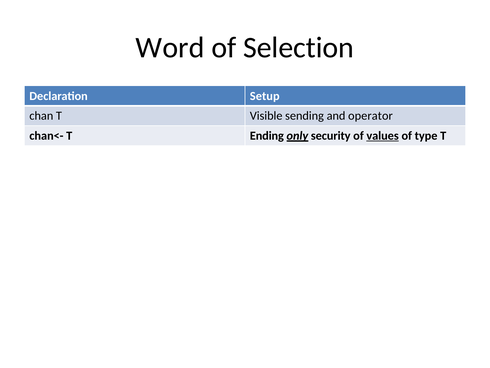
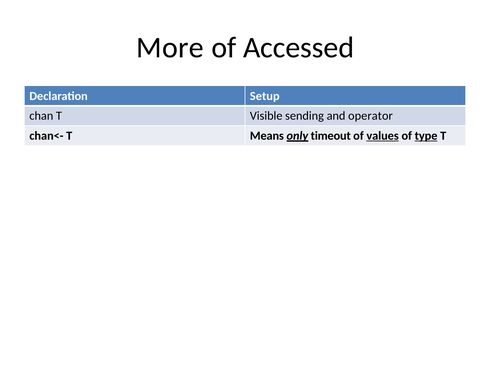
Word: Word -> More
Selection: Selection -> Accessed
Ending: Ending -> Means
security: security -> timeout
type underline: none -> present
